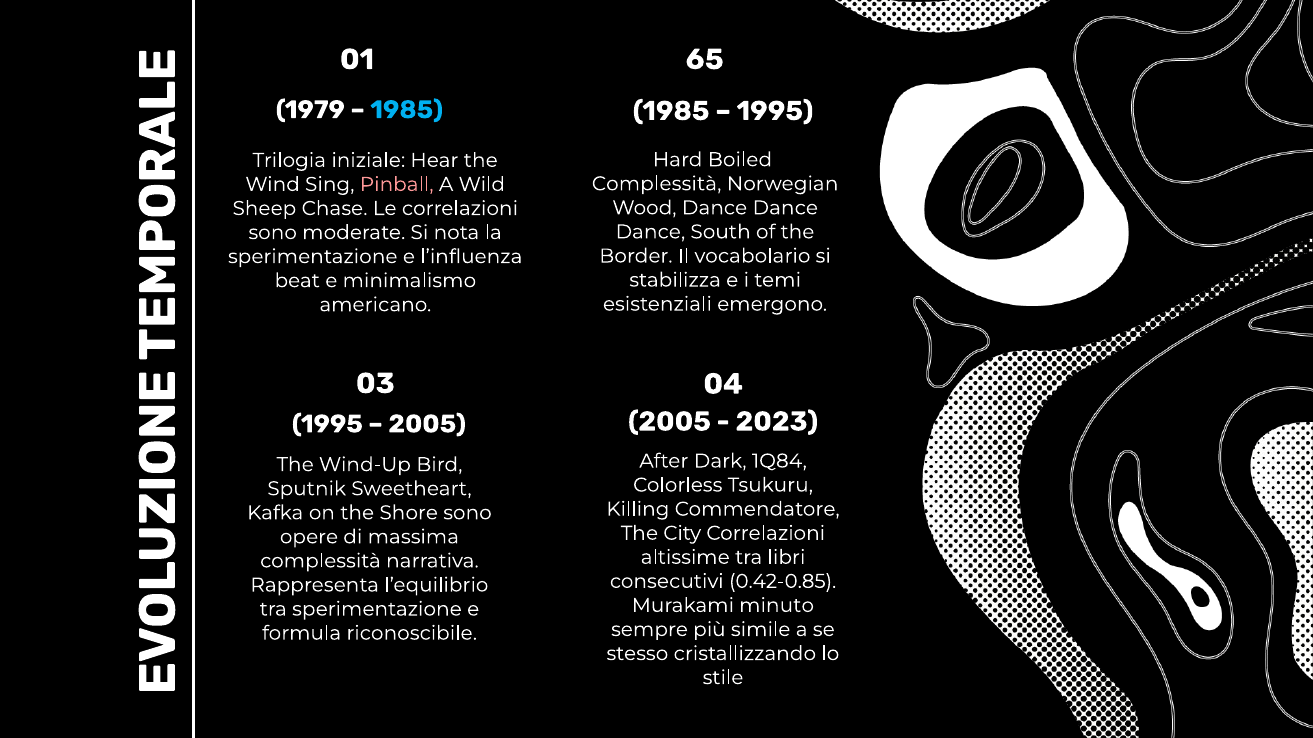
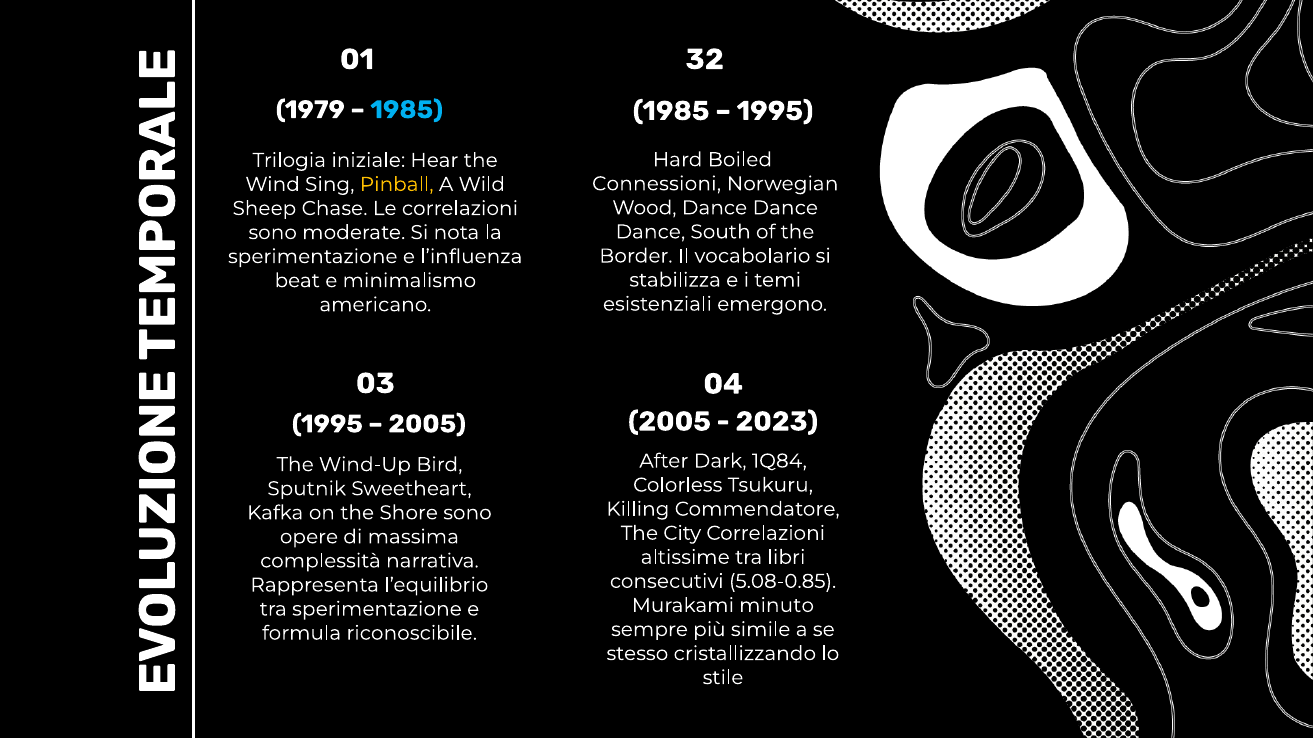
65: 65 -> 32
Complessità at (657, 184): Complessità -> Connessioni
Pinball colour: pink -> yellow
0.42-0.85: 0.42-0.85 -> 5.08-0.85
